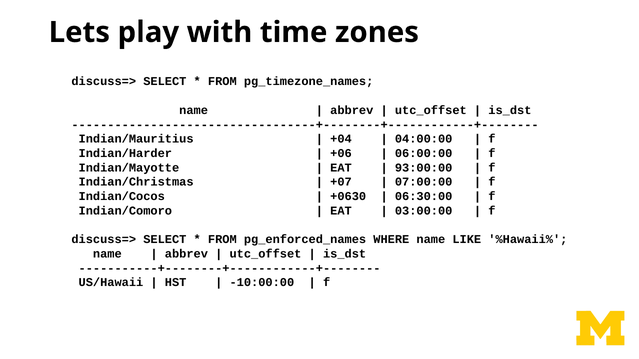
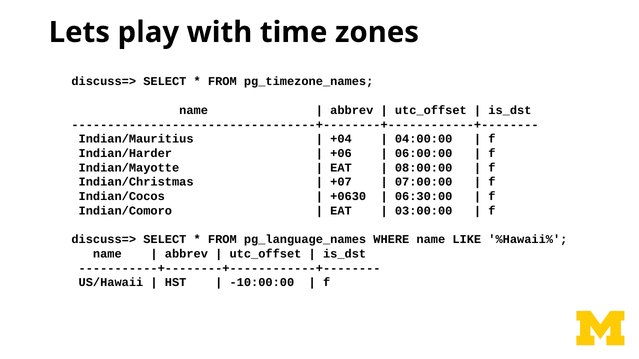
93:00:00: 93:00:00 -> 08:00:00
pg_enforced_names: pg_enforced_names -> pg_language_names
